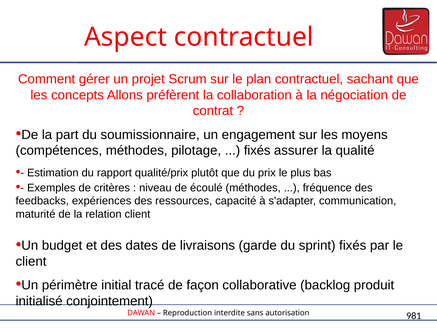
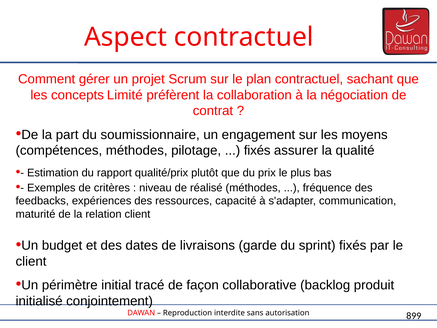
Allons: Allons -> Limité
écoulé: écoulé -> réalisé
981: 981 -> 899
